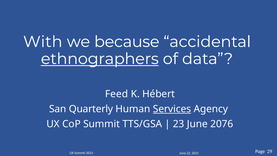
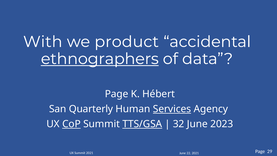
because: because -> product
Feed at (117, 94): Feed -> Page
CoP underline: none -> present
TTS/GSA underline: none -> present
23: 23 -> 32
2076: 2076 -> 2023
